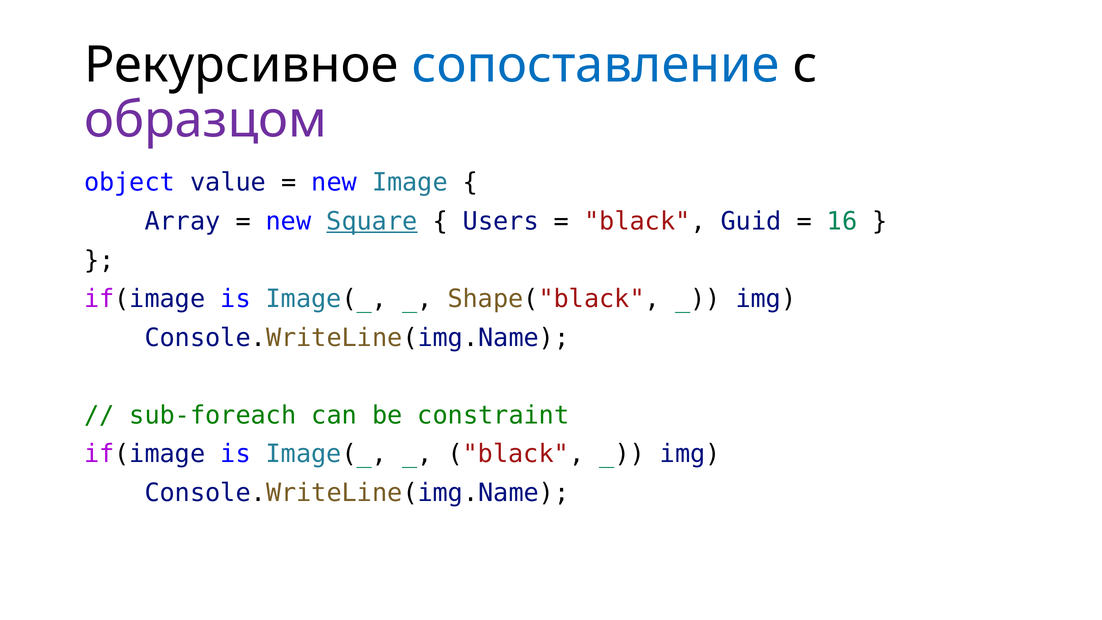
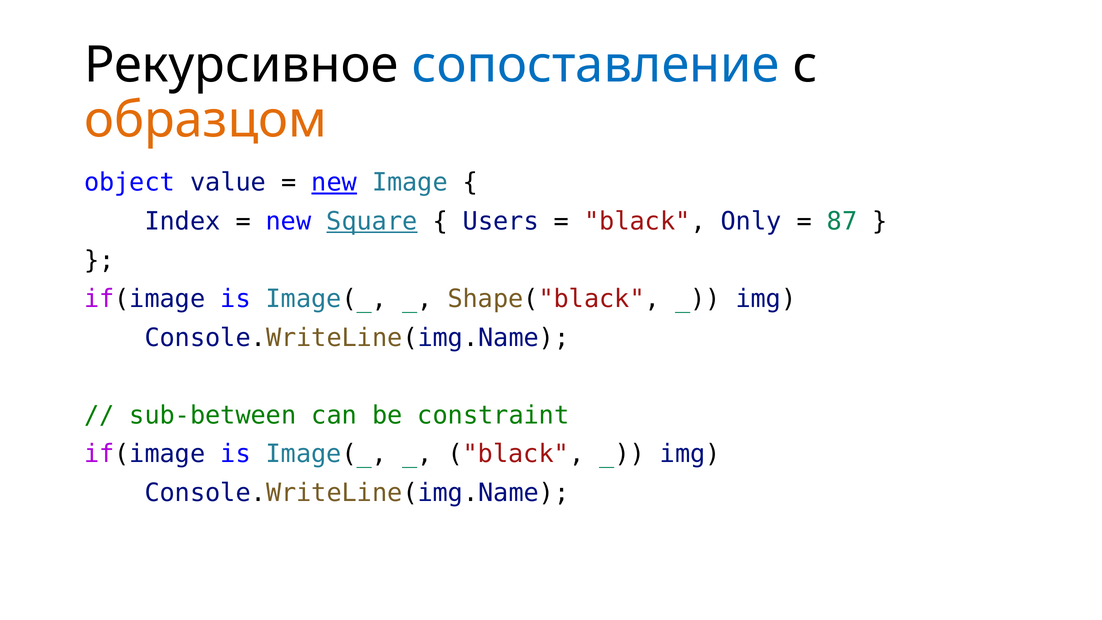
образцом colour: purple -> orange
new at (334, 183) underline: none -> present
Array: Array -> Index
Guid: Guid -> Only
16: 16 -> 87
sub-foreach: sub-foreach -> sub-between
